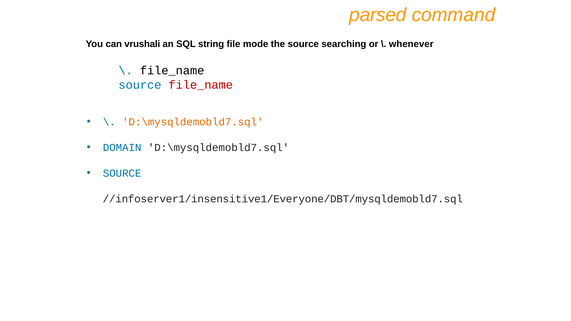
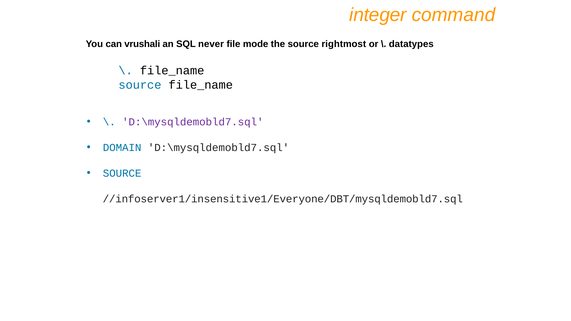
parsed: parsed -> integer
string: string -> never
searching: searching -> rightmost
whenever: whenever -> datatypes
file_name at (201, 85) colour: red -> black
D:\mysqldemobld7.sql at (193, 122) colour: orange -> purple
